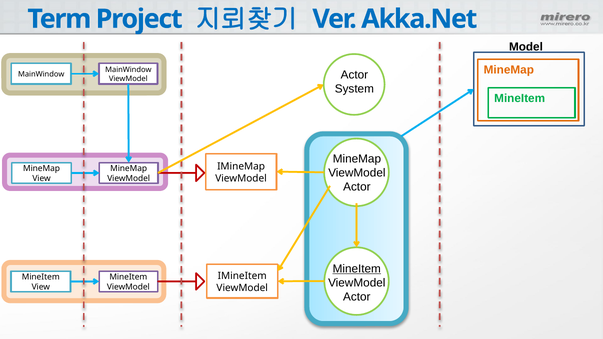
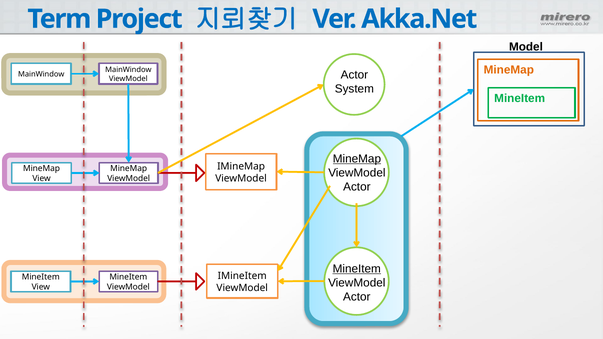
MineMap at (357, 159) underline: none -> present
